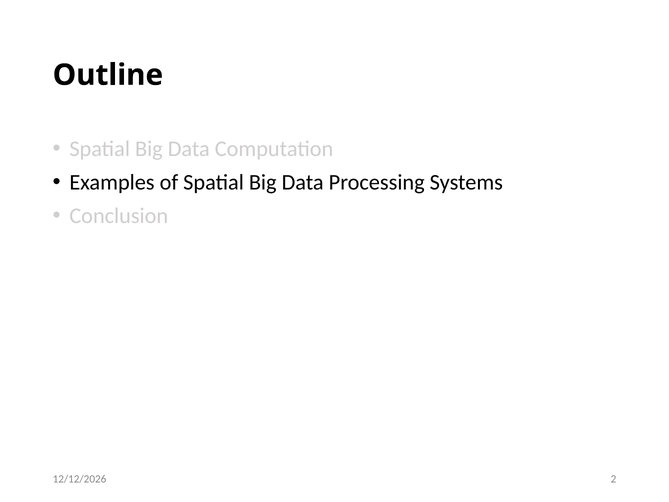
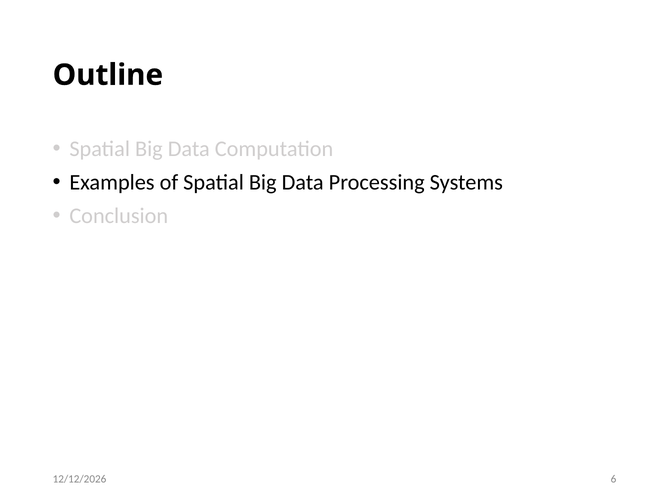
2: 2 -> 6
